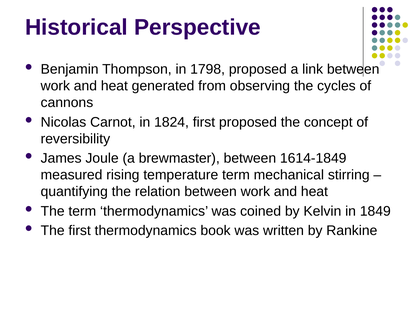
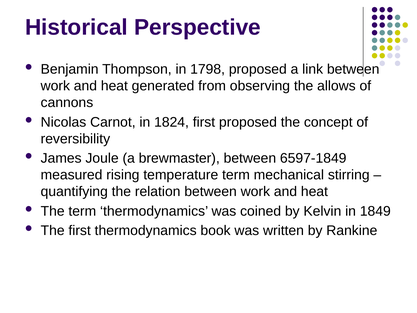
cycles: cycles -> allows
1614-1849: 1614-1849 -> 6597-1849
